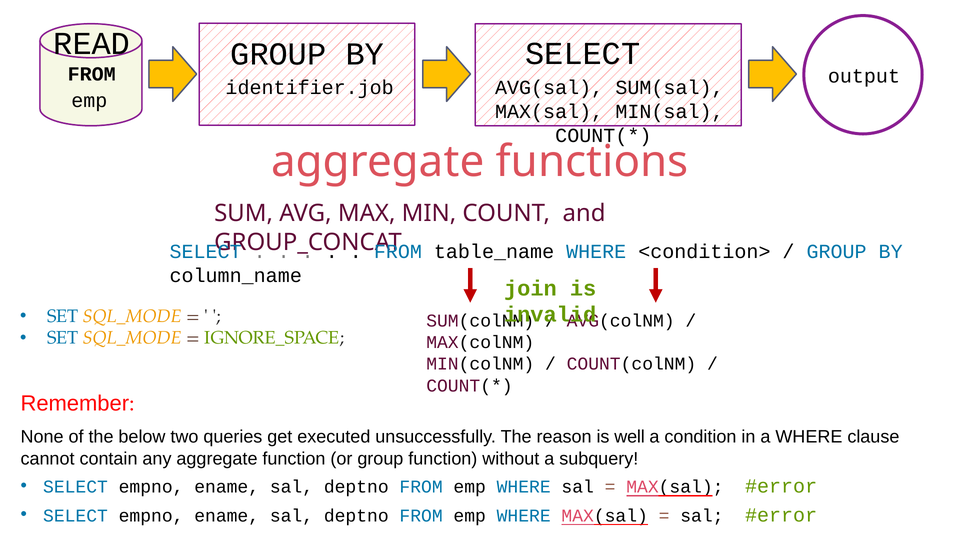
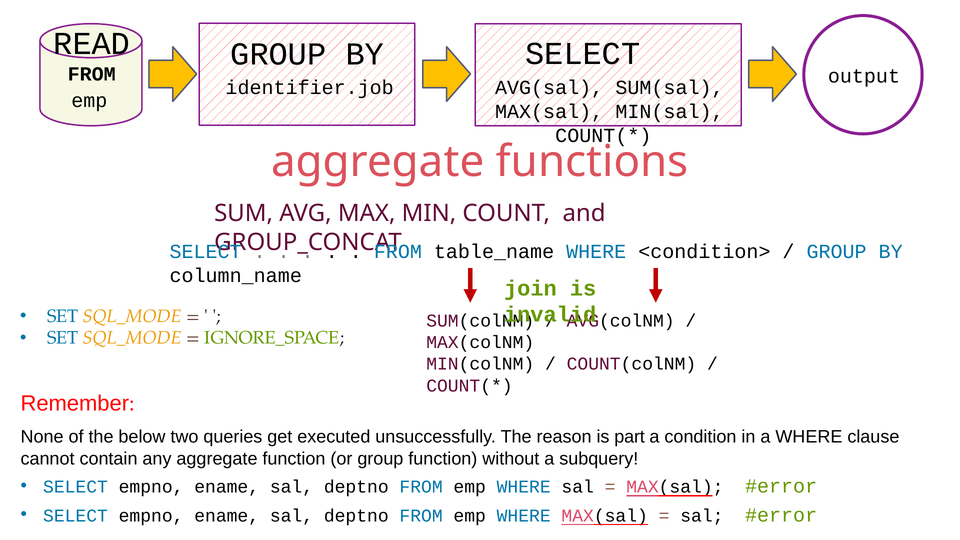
well: well -> part
